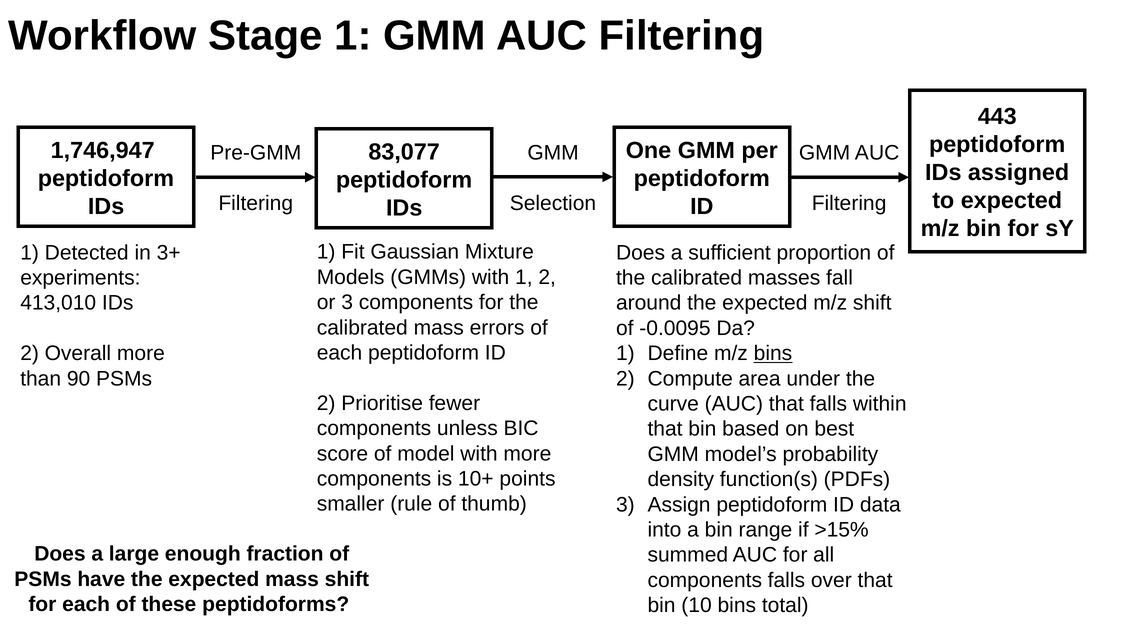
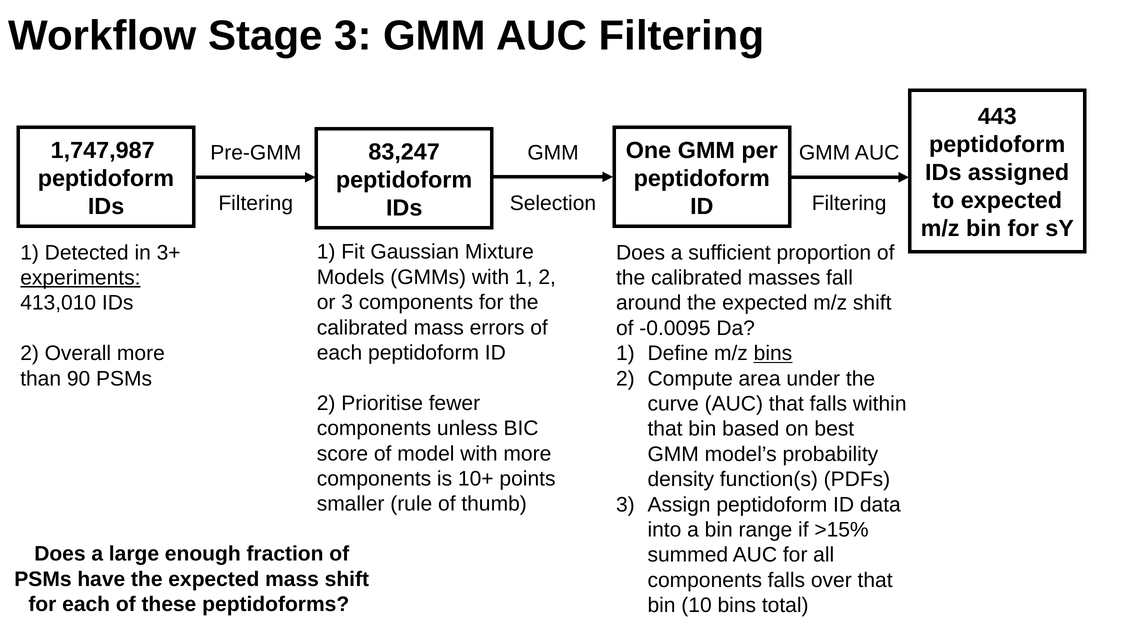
Stage 1: 1 -> 3
1,746,947: 1,746,947 -> 1,747,987
83,077: 83,077 -> 83,247
experiments underline: none -> present
